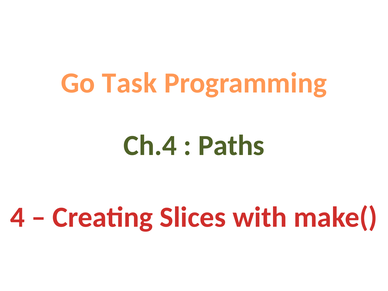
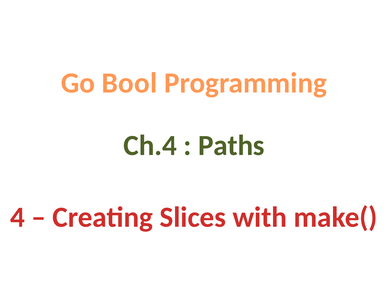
Task: Task -> Bool
